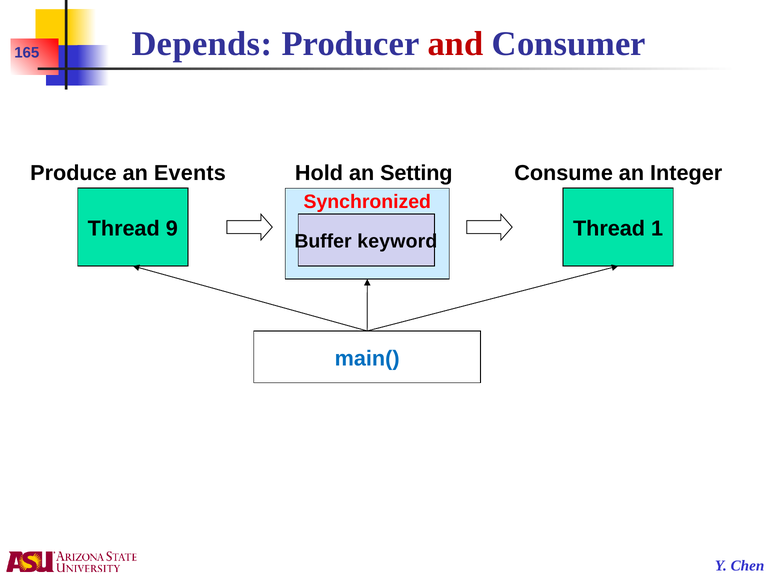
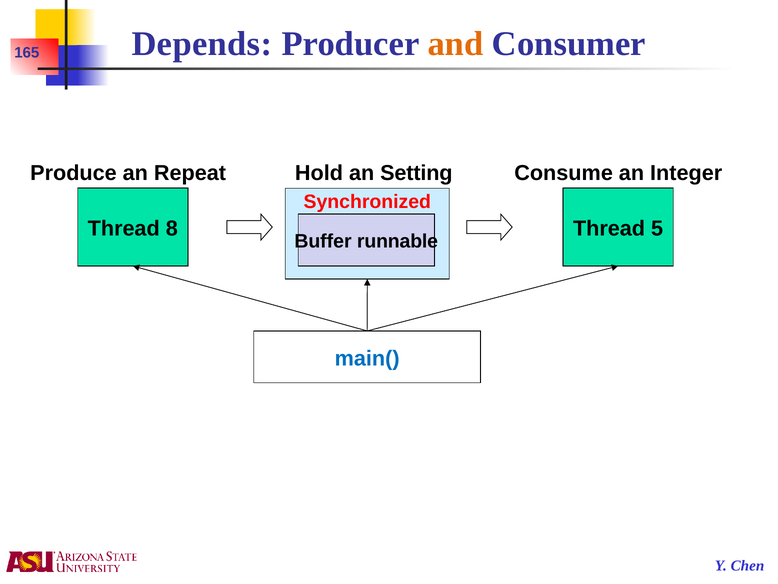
and colour: red -> orange
Events: Events -> Repeat
9: 9 -> 8
1: 1 -> 5
keyword: keyword -> runnable
